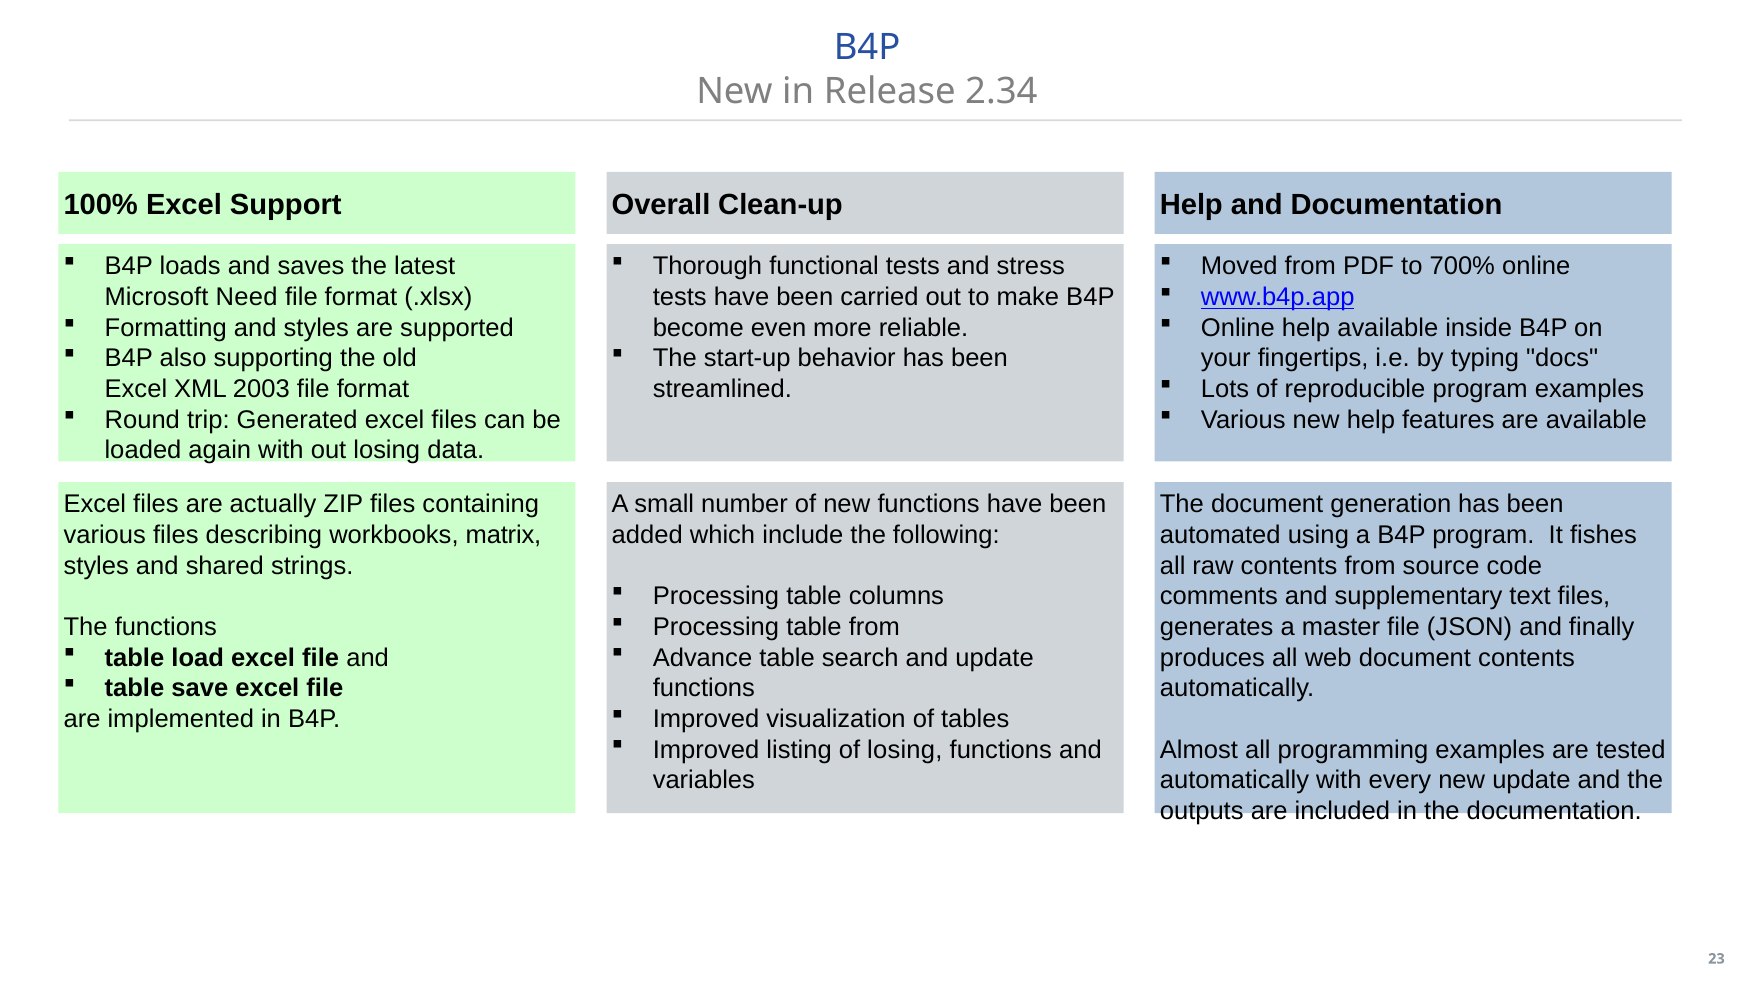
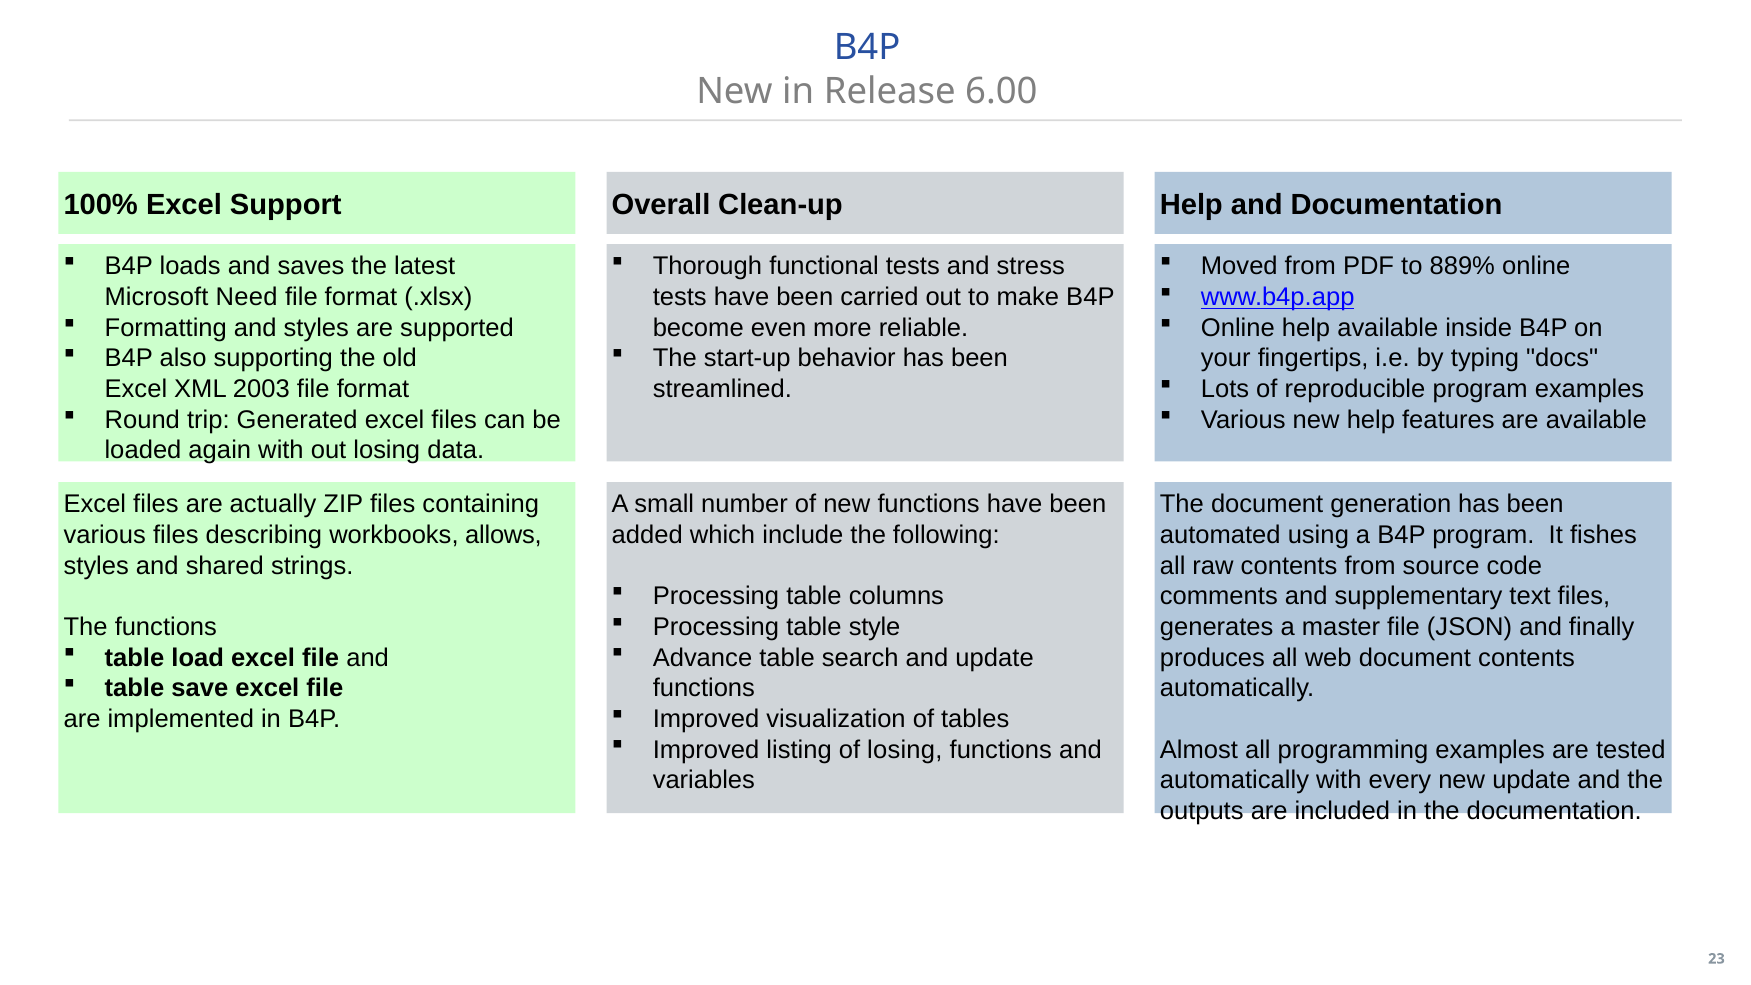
2.34: 2.34 -> 6.00
700%: 700% -> 889%
matrix: matrix -> allows
table from: from -> style
